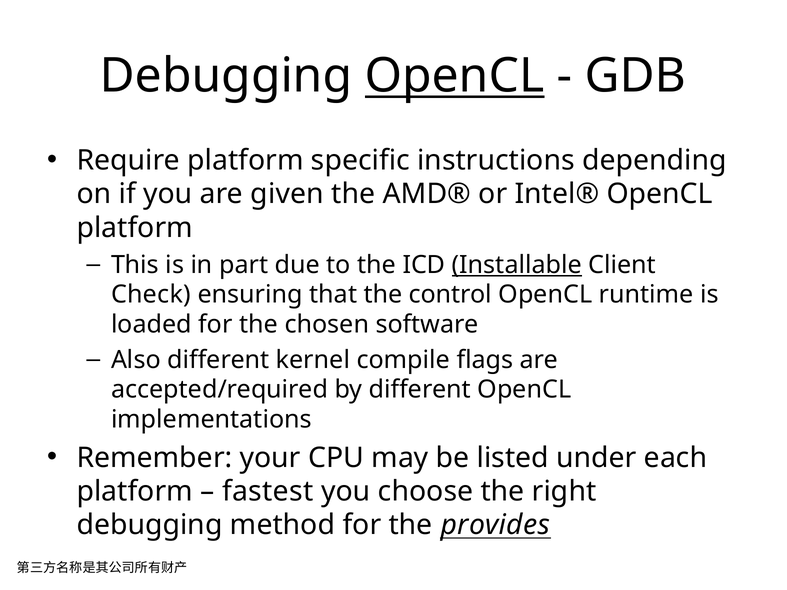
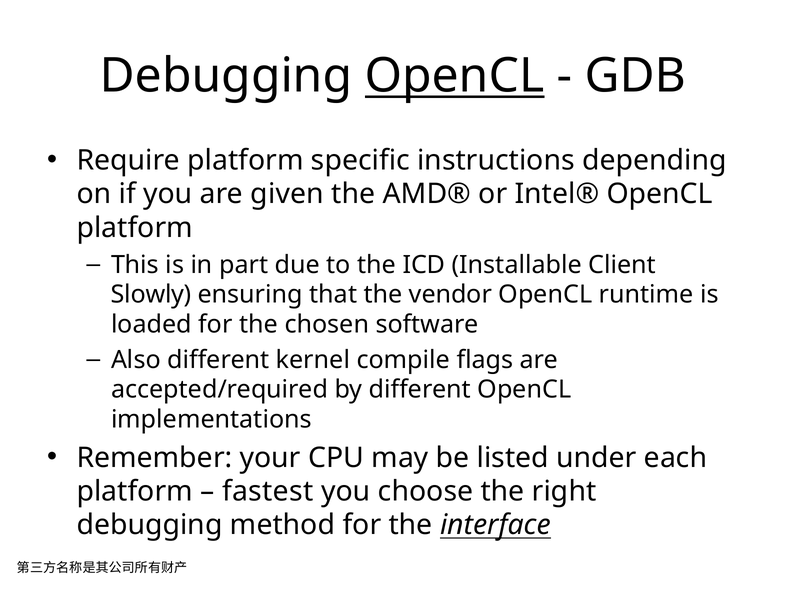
Installable underline: present -> none
Check: Check -> Slowly
control: control -> vendor
provides: provides -> interface
